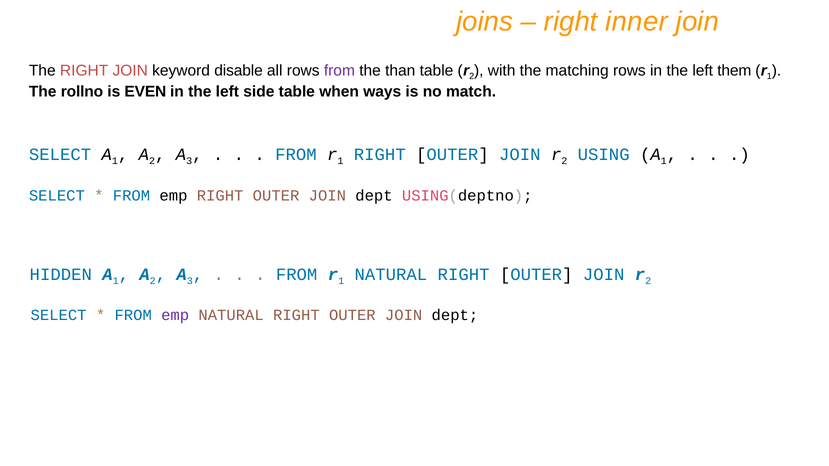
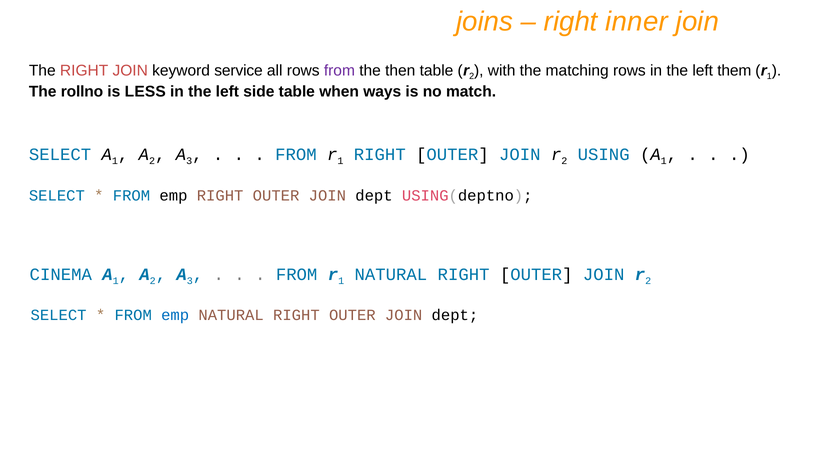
disable: disable -> service
than: than -> then
EVEN: EVEN -> LESS
HIDDEN: HIDDEN -> CINEMA
emp at (175, 315) colour: purple -> blue
